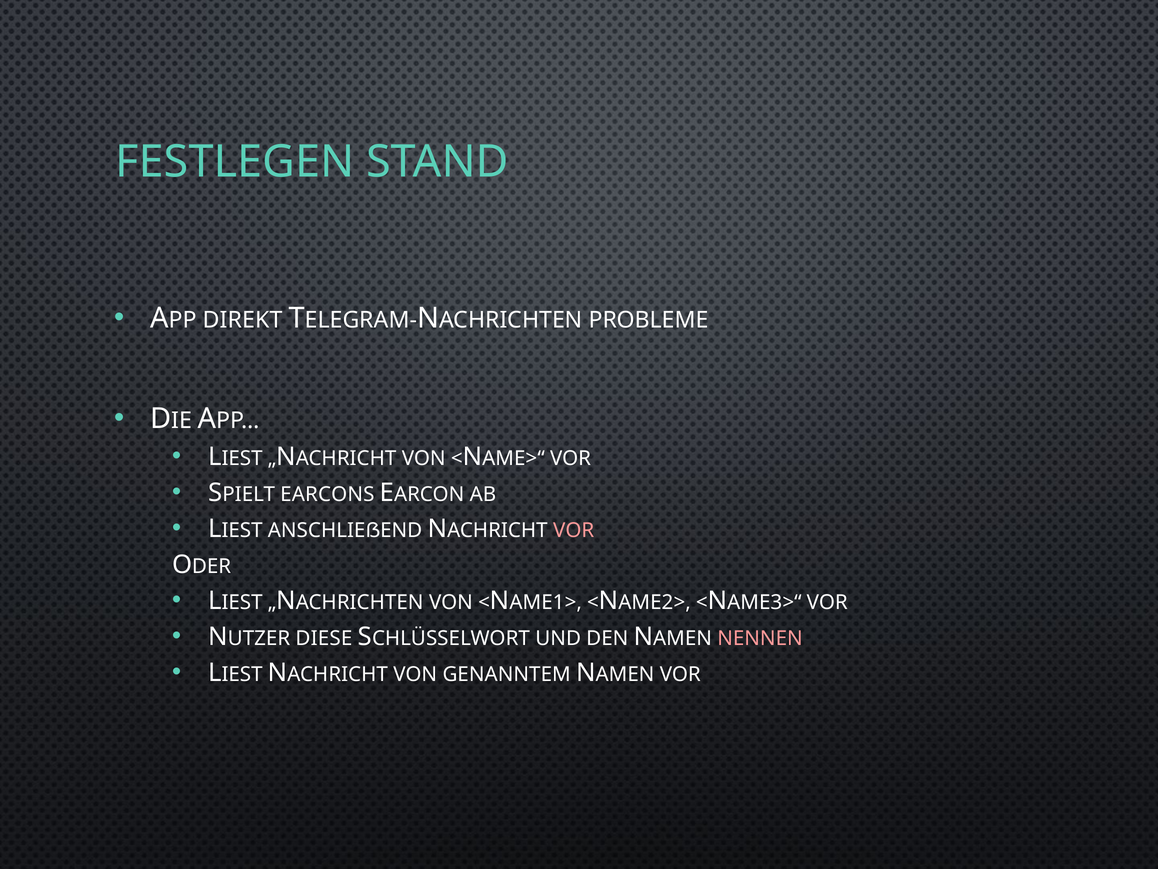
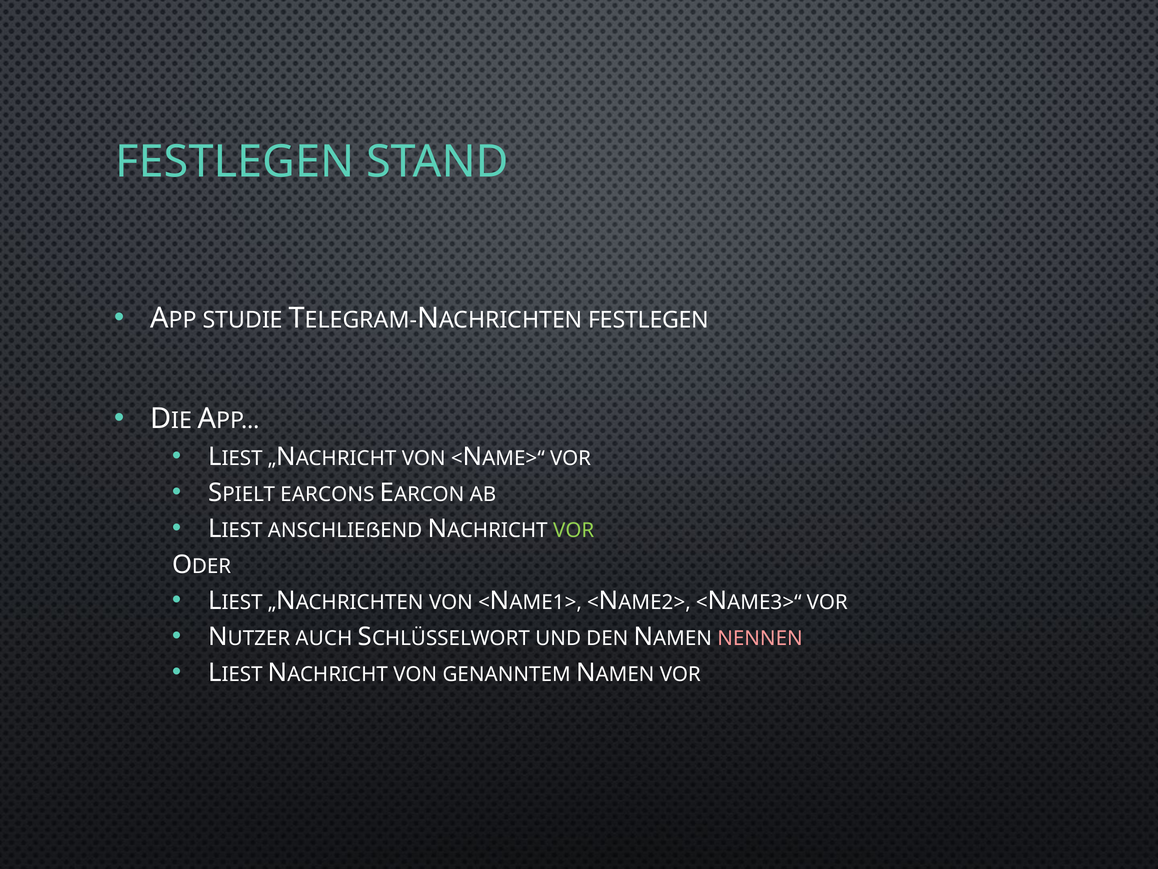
DIREKT: DIREKT -> STUDIE
PROBLEME at (649, 320): PROBLEME -> FESTLEGEN
VOR at (574, 530) colour: pink -> light green
DIESE: DIESE -> AUCH
